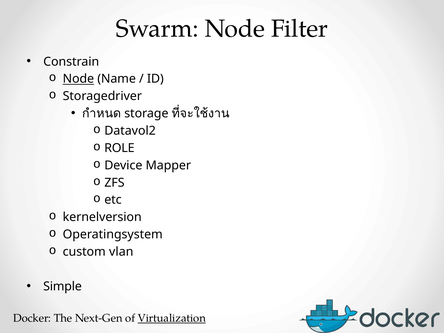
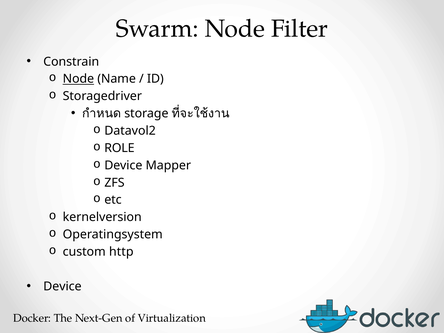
vlan: vlan -> http
Simple at (62, 286): Simple -> Device
Virtualization underline: present -> none
